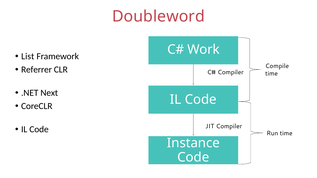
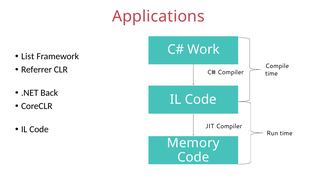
Doubleword: Doubleword -> Applications
Next: Next -> Back
Instance: Instance -> Memory
